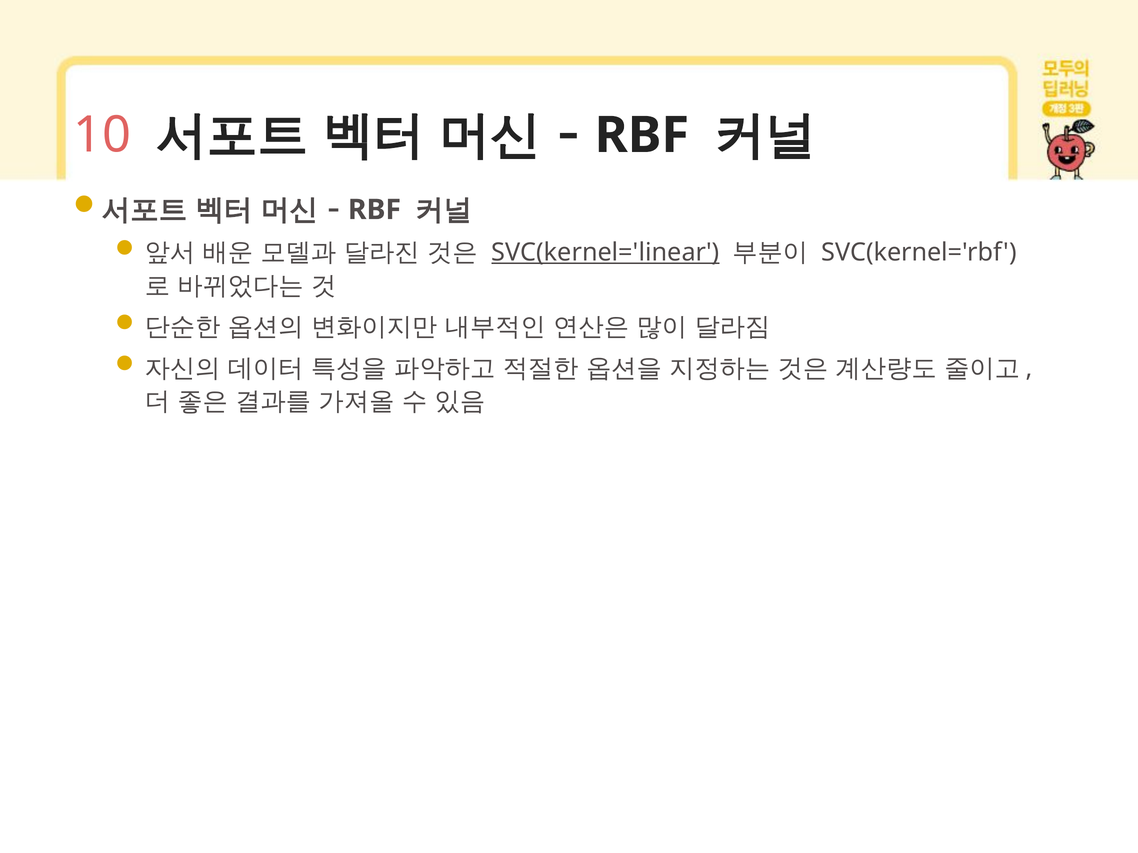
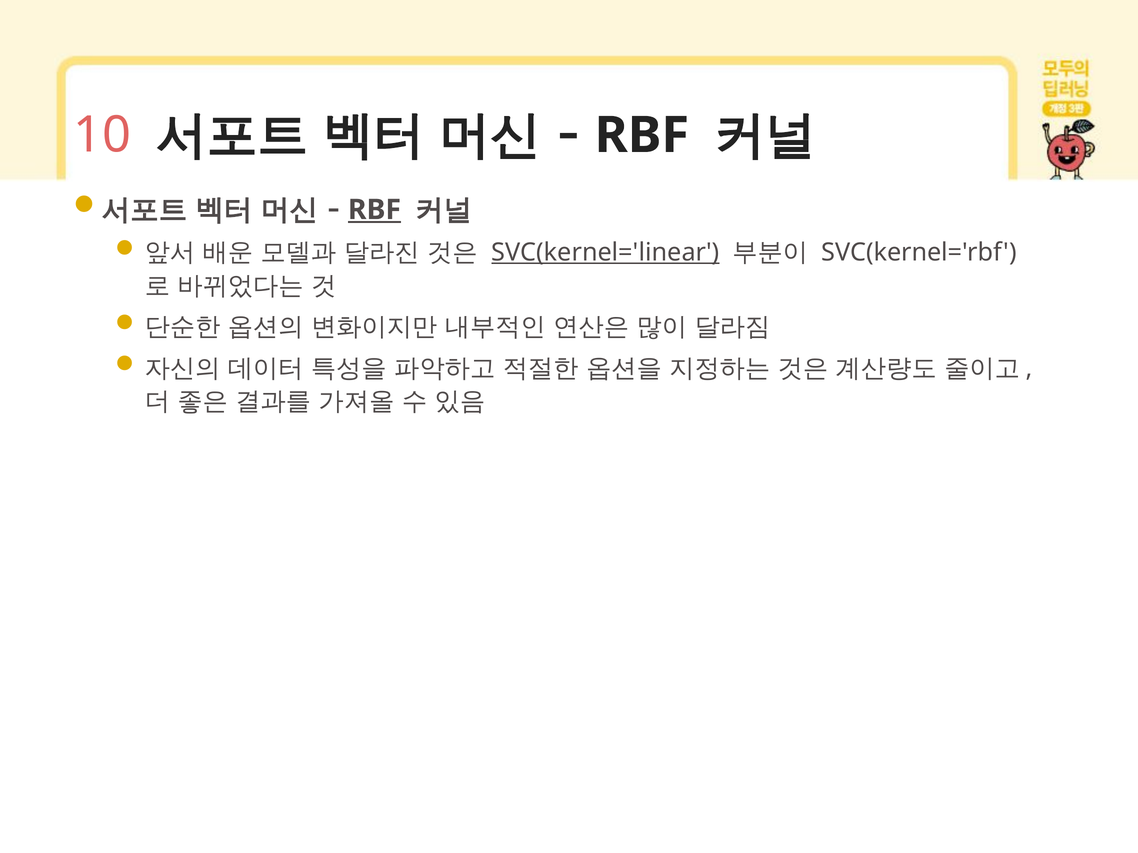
RBF at (374, 210) underline: none -> present
